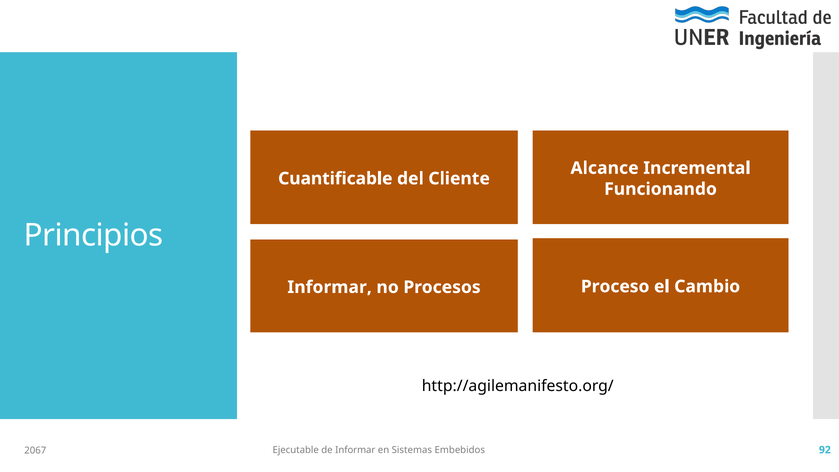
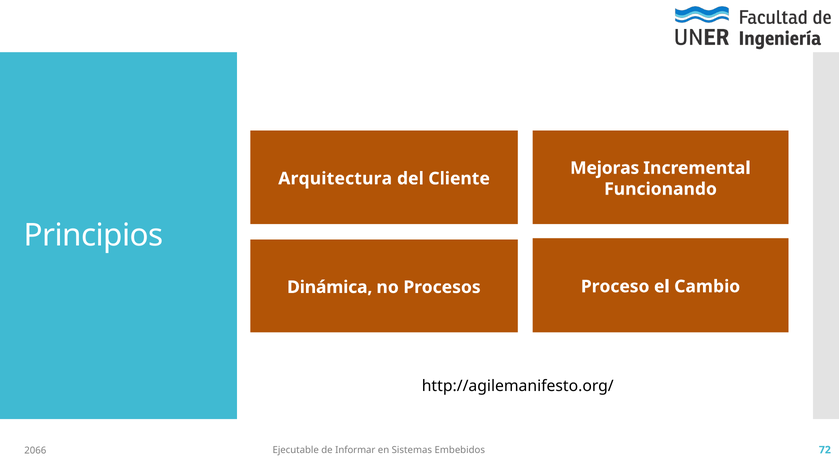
Alcance: Alcance -> Mejoras
Cuantificable: Cuantificable -> Arquitectura
Informar at (330, 287): Informar -> Dinámica
92: 92 -> 72
2067: 2067 -> 2066
